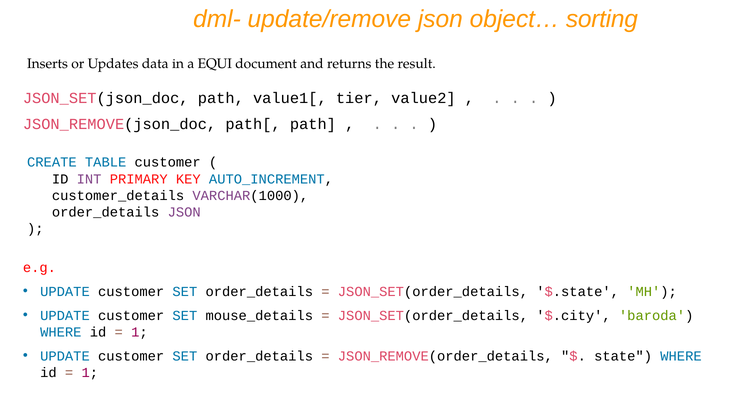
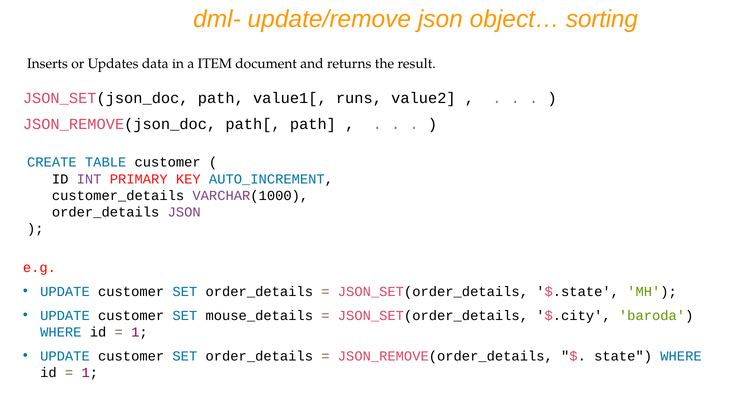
EQUI: EQUI -> ITEM
tier: tier -> runs
